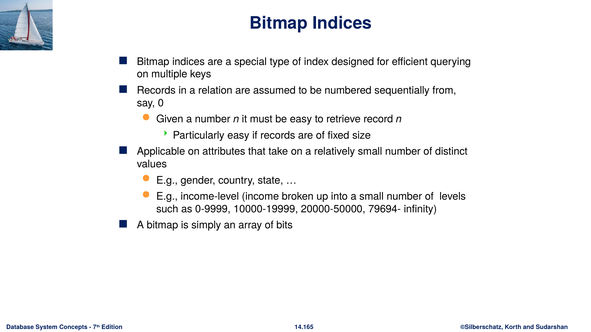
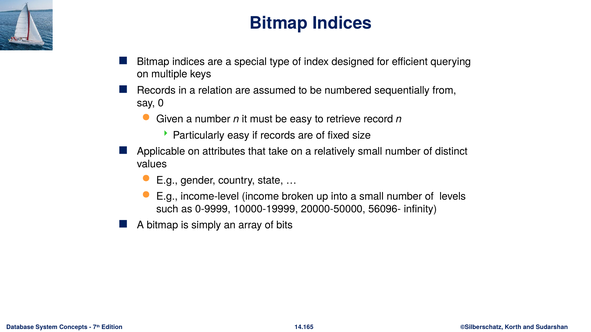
79694-: 79694- -> 56096-
